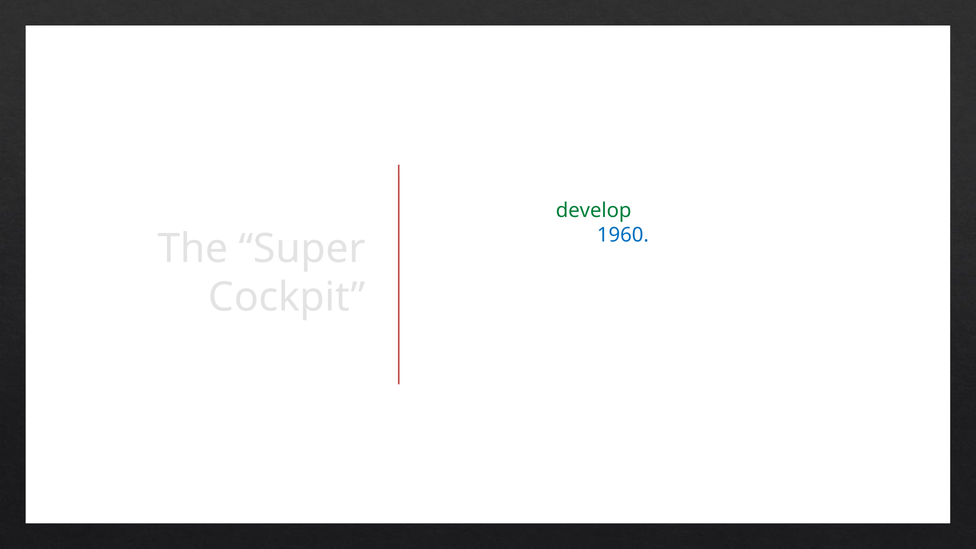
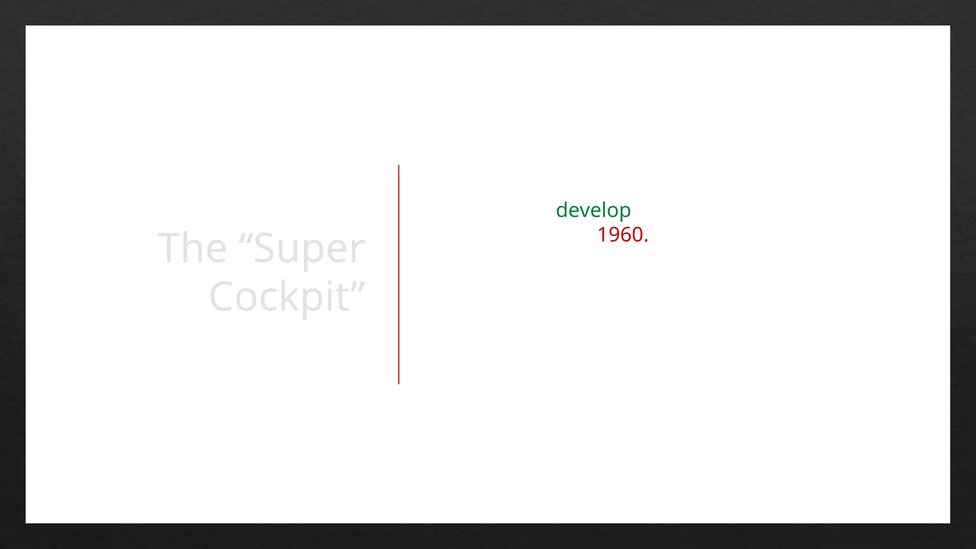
1960 colour: blue -> red
